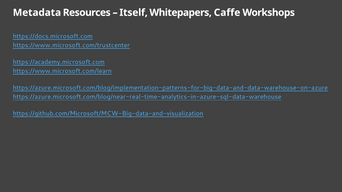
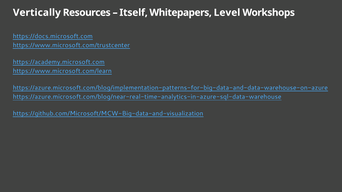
Metadata: Metadata -> Vertically
Caffe: Caffe -> Level
